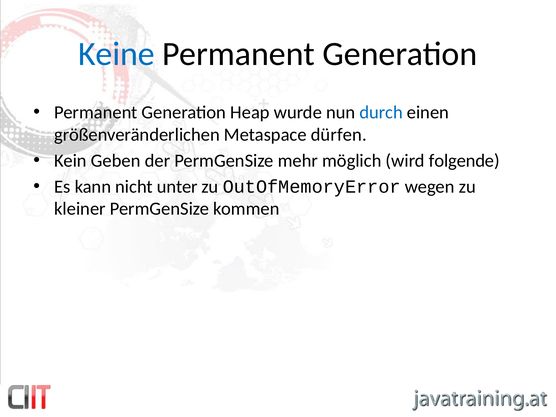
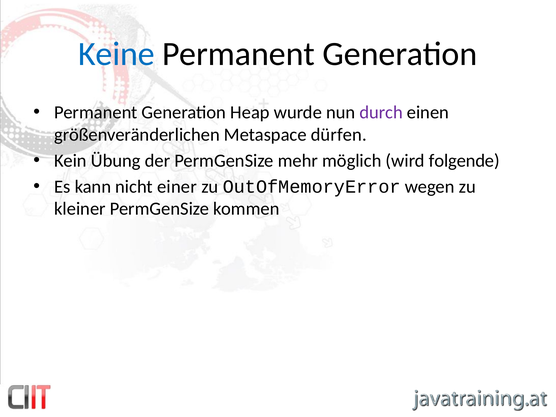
durch colour: blue -> purple
Geben: Geben -> Übung
unter: unter -> einer
